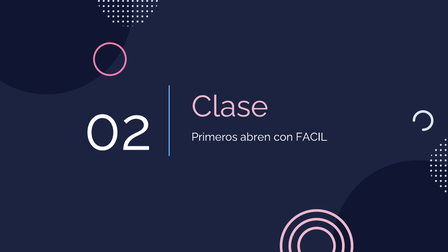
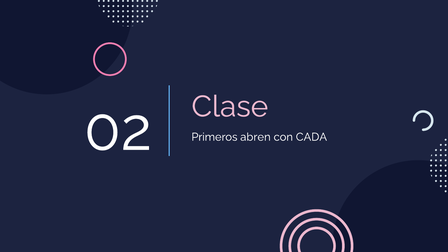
FACIL: FACIL -> CADA
